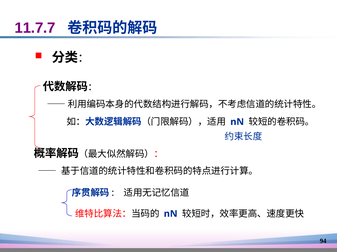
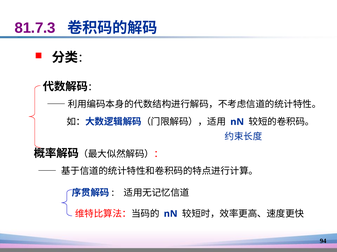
11.7.7: 11.7.7 -> 81.7.3
